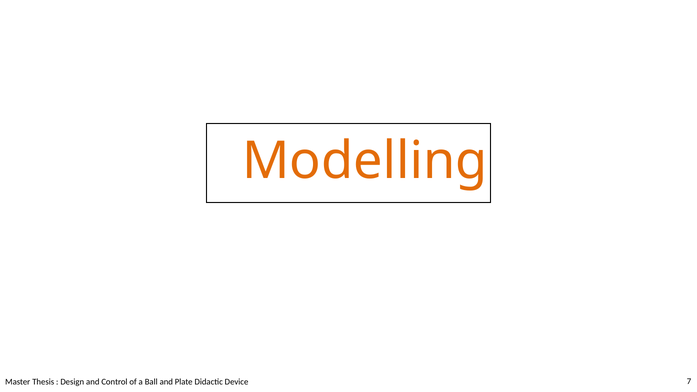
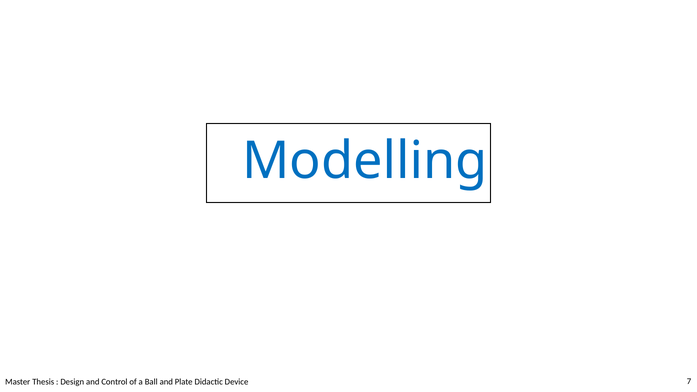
Modelling colour: orange -> blue
